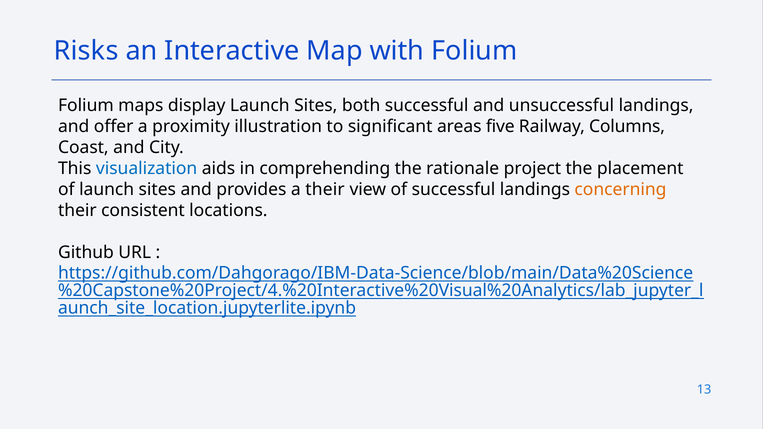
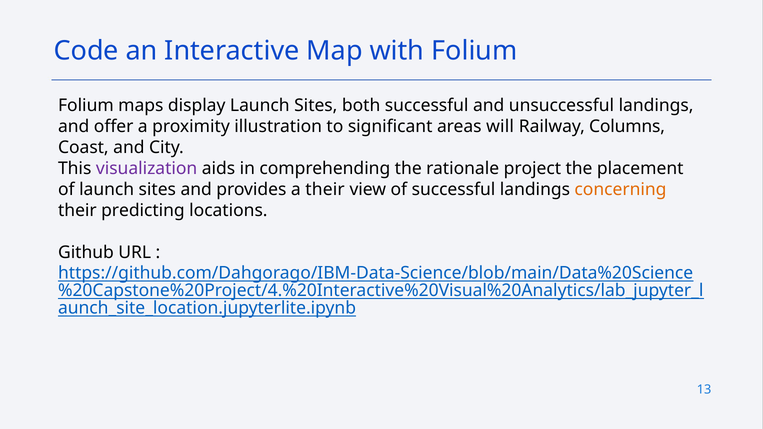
Risks: Risks -> Code
five: five -> will
visualization colour: blue -> purple
consistent: consistent -> predicting
